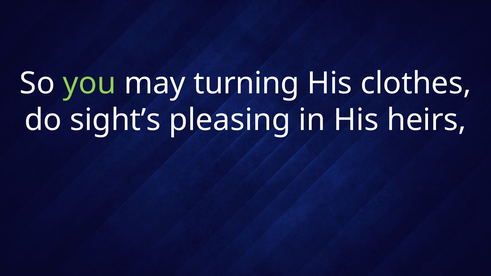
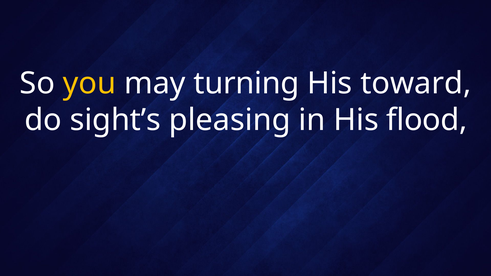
you colour: light green -> yellow
clothes: clothes -> toward
heirs: heirs -> flood
